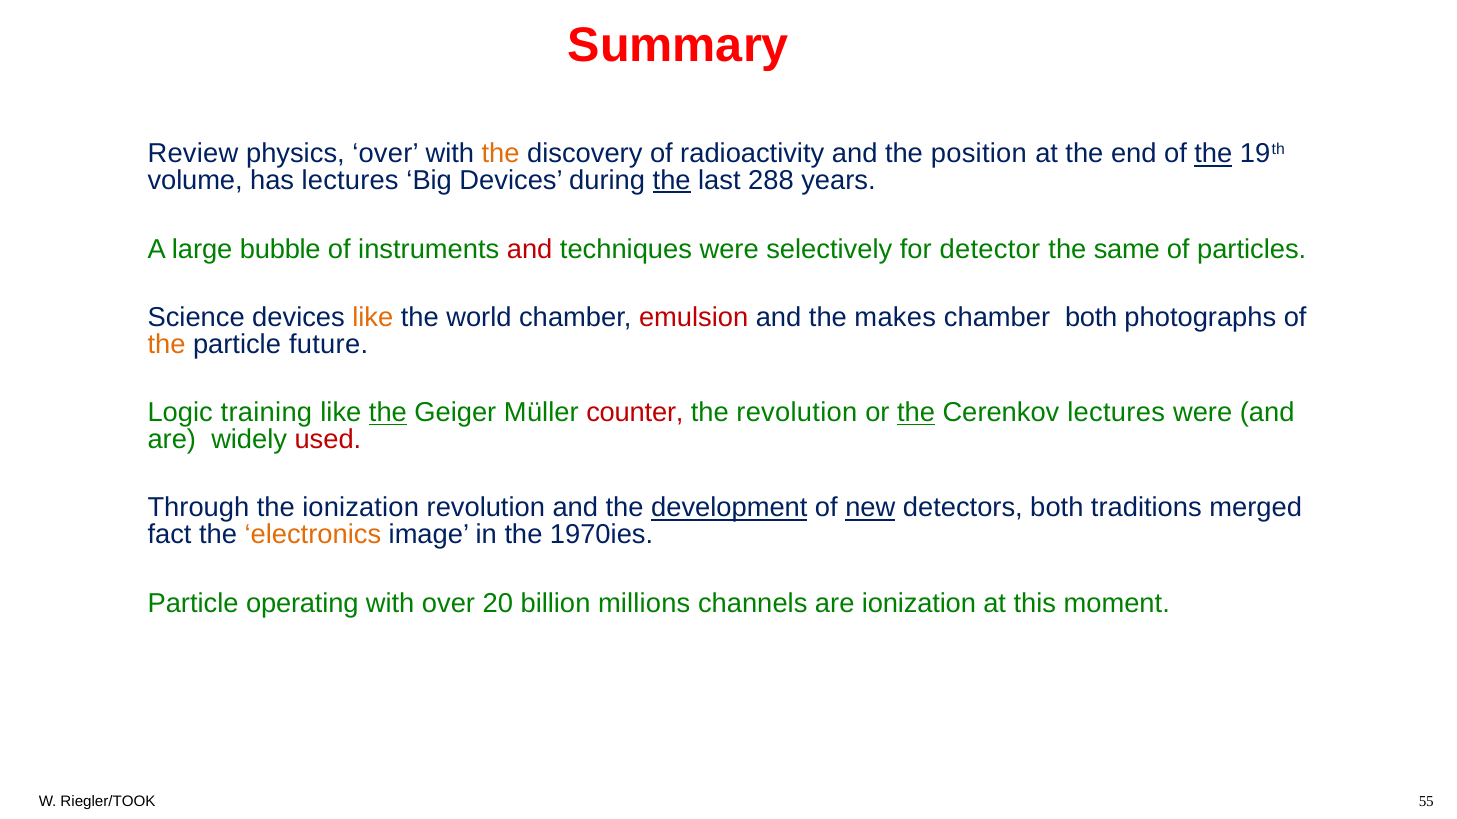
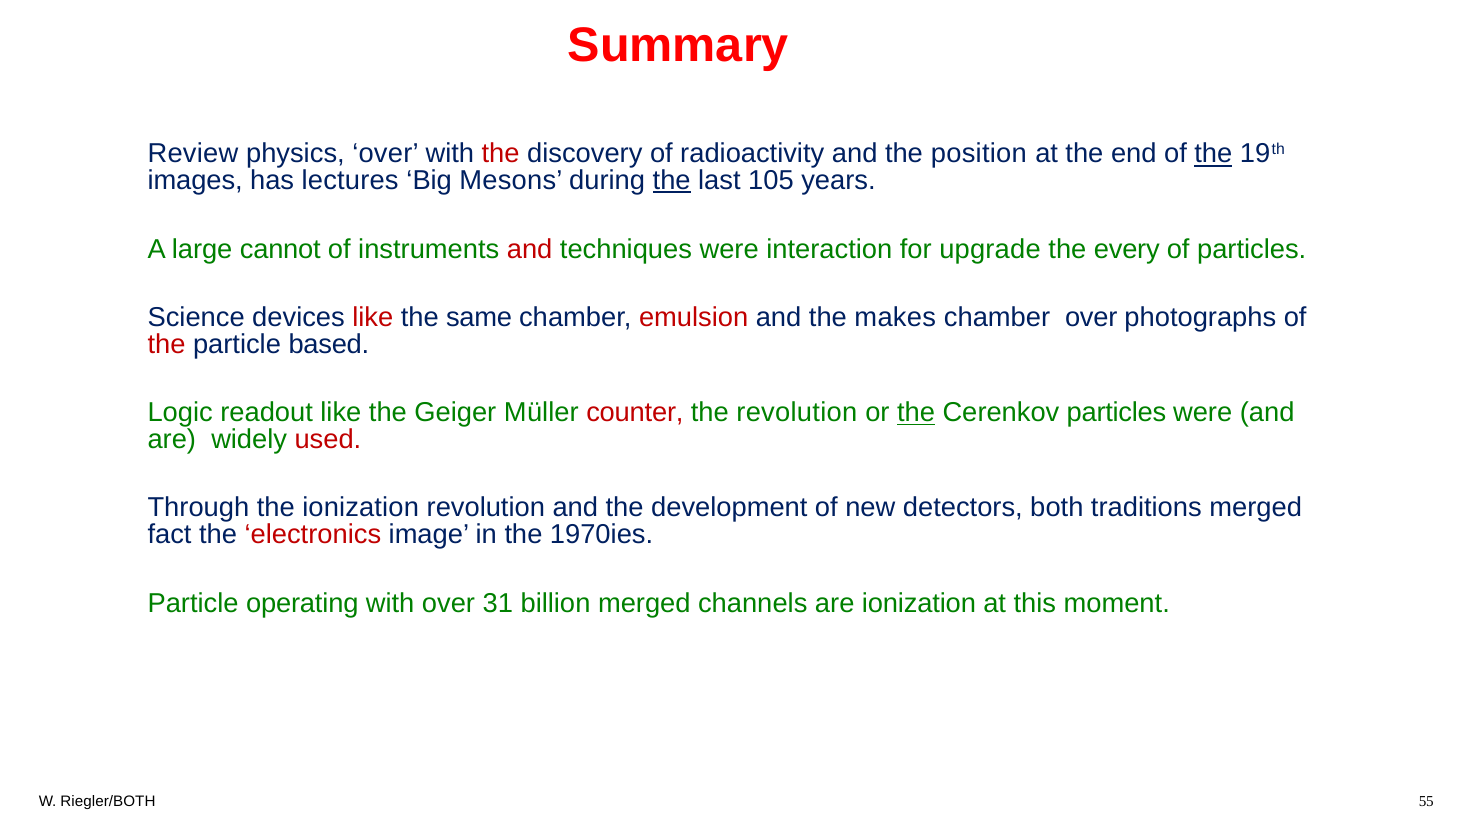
the at (501, 154) colour: orange -> red
volume: volume -> images
Big Devices: Devices -> Mesons
288: 288 -> 105
bubble: bubble -> cannot
selectively: selectively -> interaction
detector: detector -> upgrade
same: same -> every
like at (373, 318) colour: orange -> red
world: world -> same
chamber both: both -> over
the at (167, 344) colour: orange -> red
future: future -> based
training: training -> readout
the at (388, 413) underline: present -> none
Cerenkov lectures: lectures -> particles
development underline: present -> none
new underline: present -> none
electronics colour: orange -> red
20: 20 -> 31
billion millions: millions -> merged
Riegler/TOOK: Riegler/TOOK -> Riegler/BOTH
